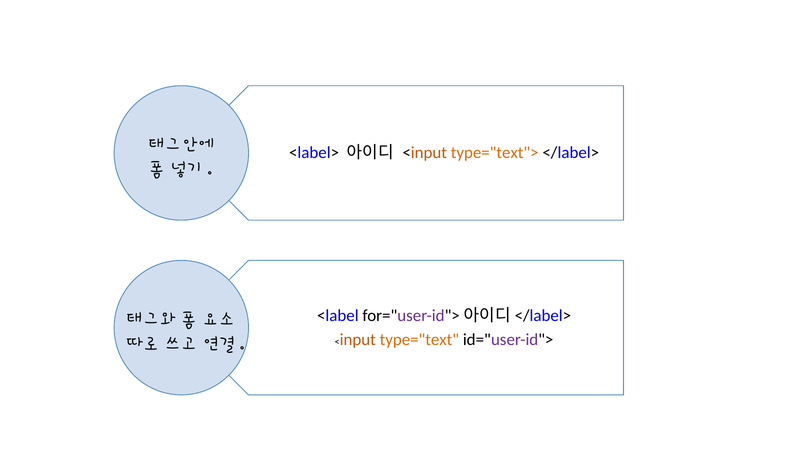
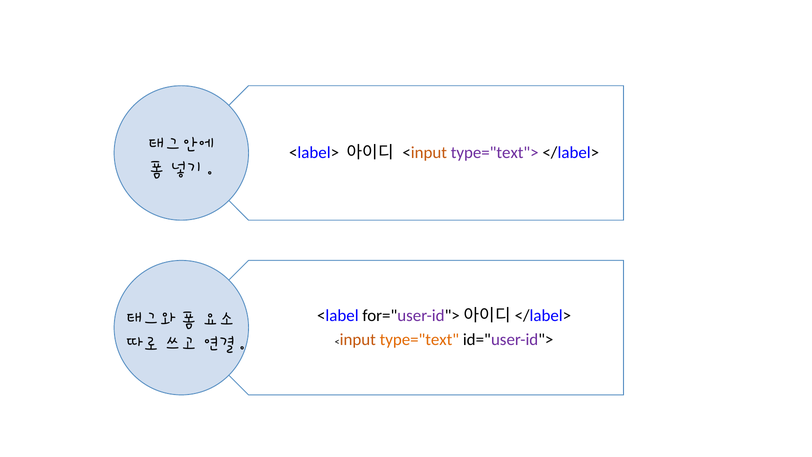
type="text"> colour: orange -> purple
